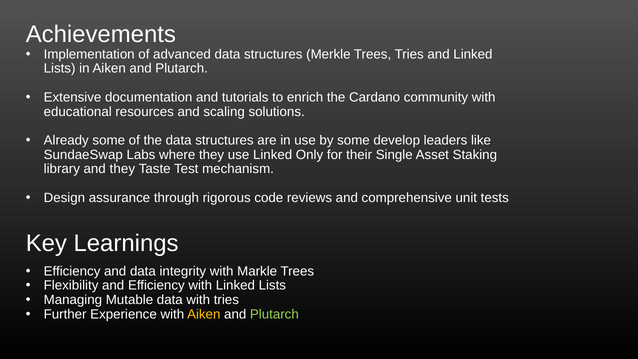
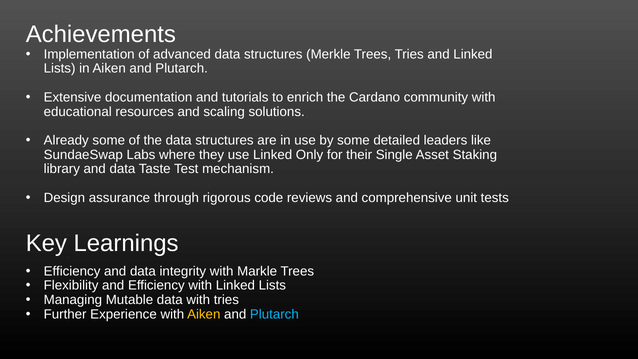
develop: develop -> detailed
library and they: they -> data
Plutarch at (274, 314) colour: light green -> light blue
